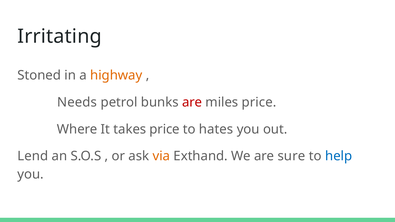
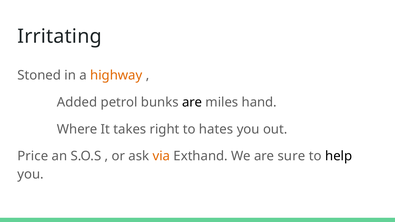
Needs: Needs -> Added
are at (192, 102) colour: red -> black
miles price: price -> hand
takes price: price -> right
Lend: Lend -> Price
help colour: blue -> black
